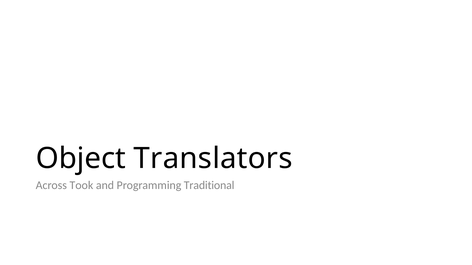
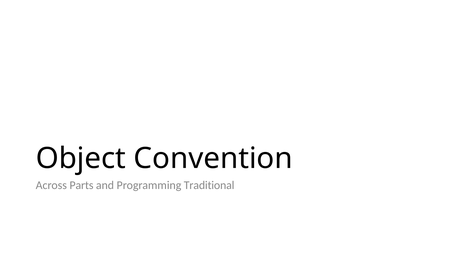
Translators: Translators -> Convention
Took: Took -> Parts
